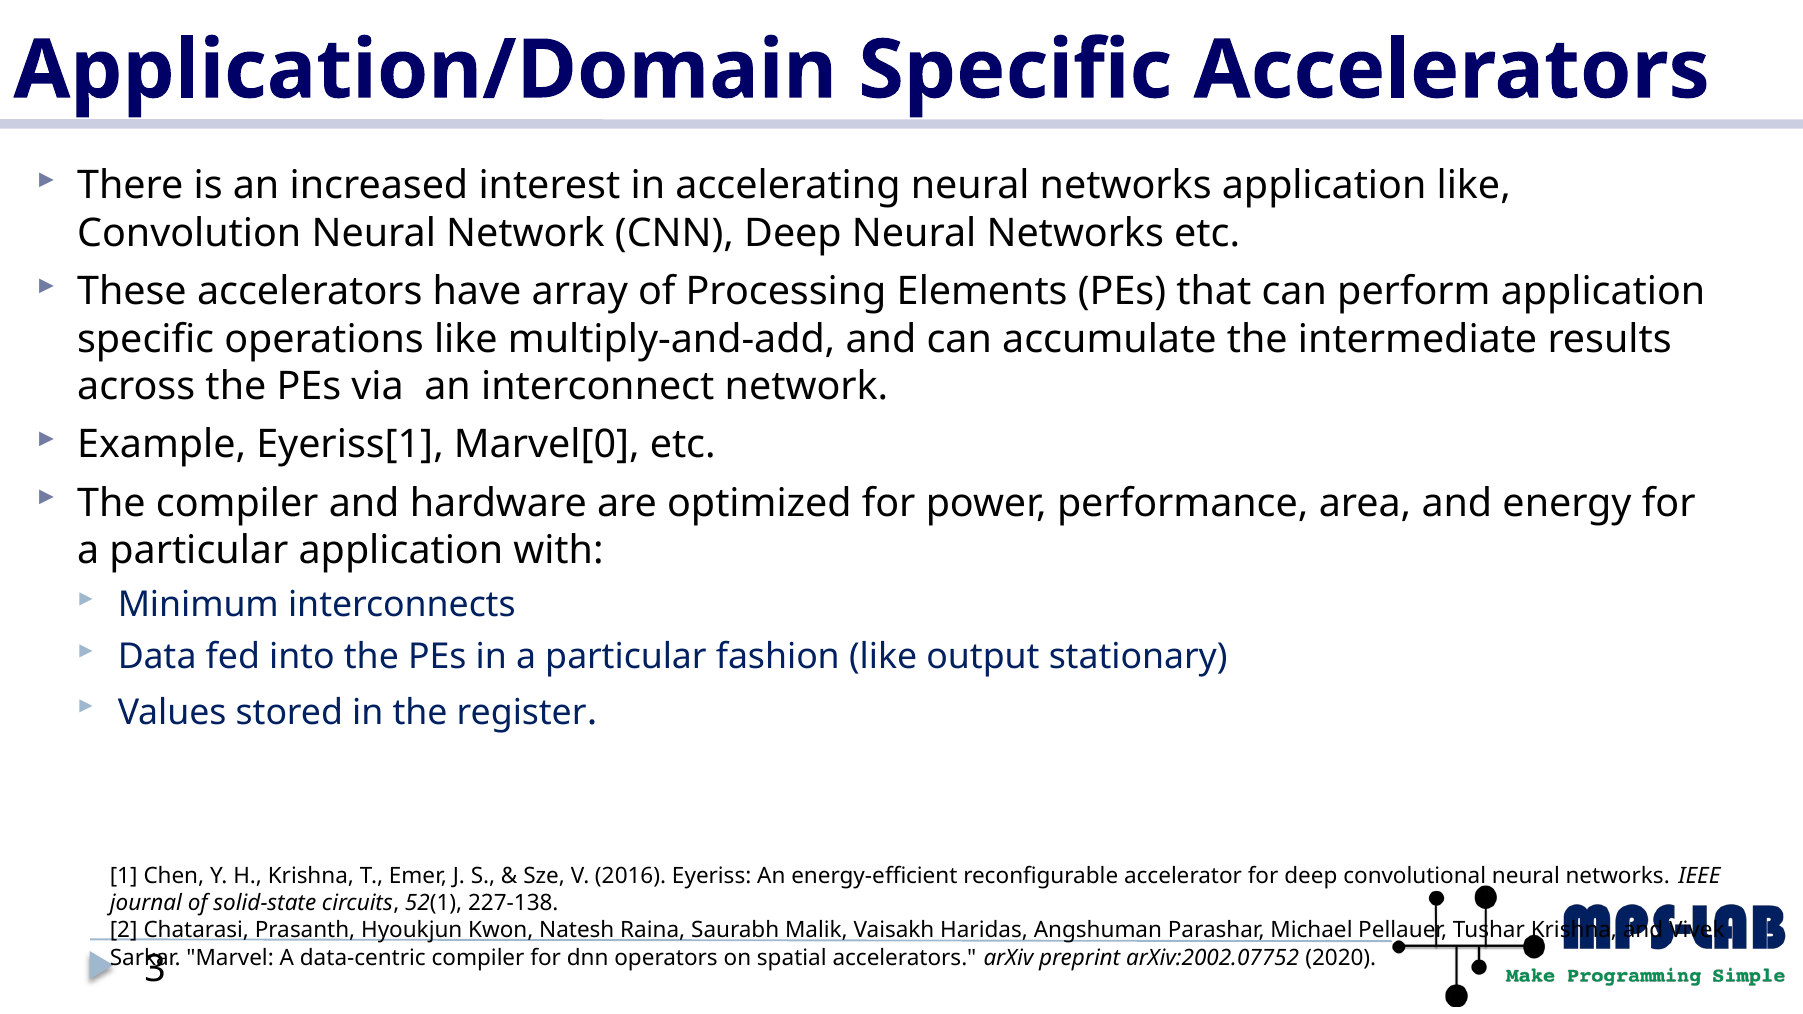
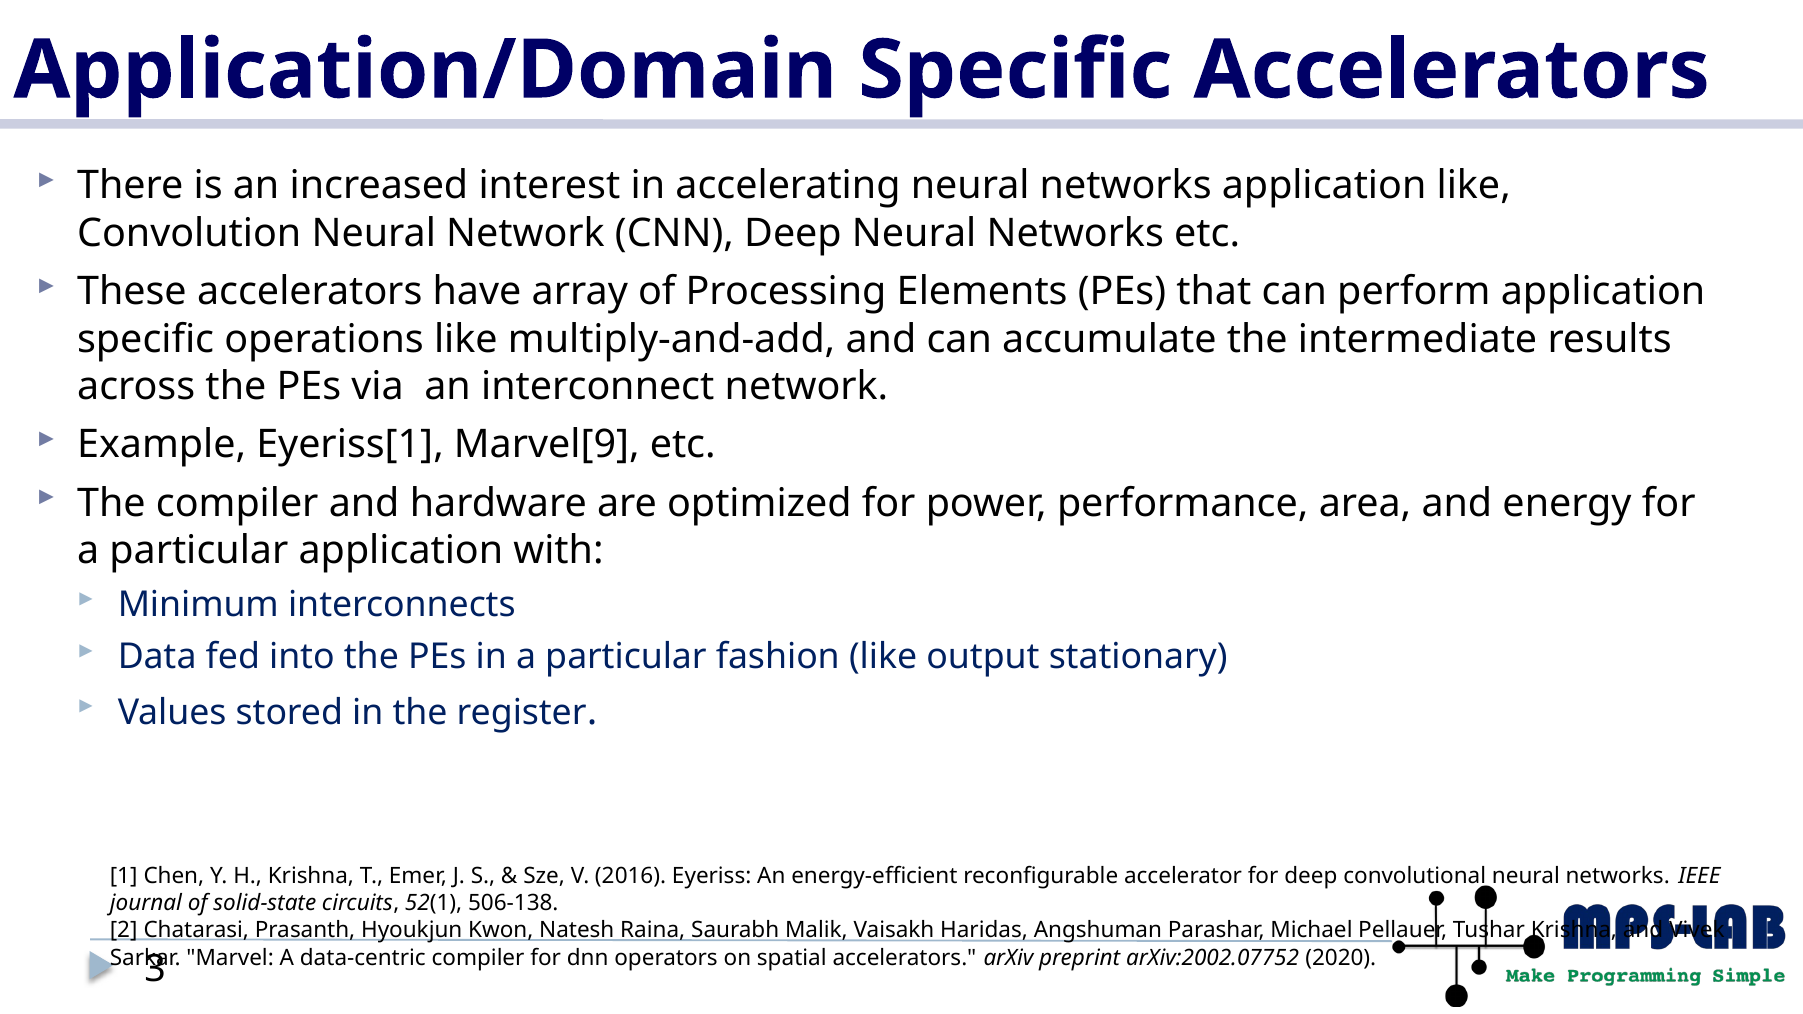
Marvel[0: Marvel[0 -> Marvel[9
227-138: 227-138 -> 506-138
